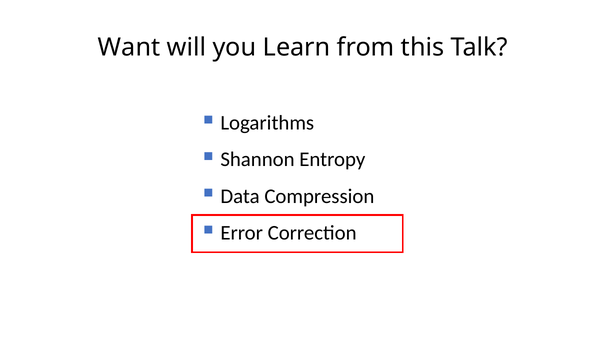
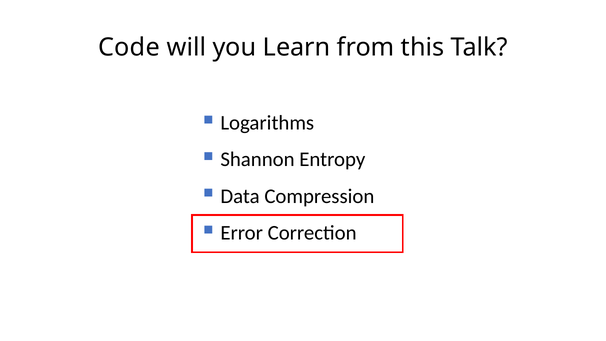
Want: Want -> Code
